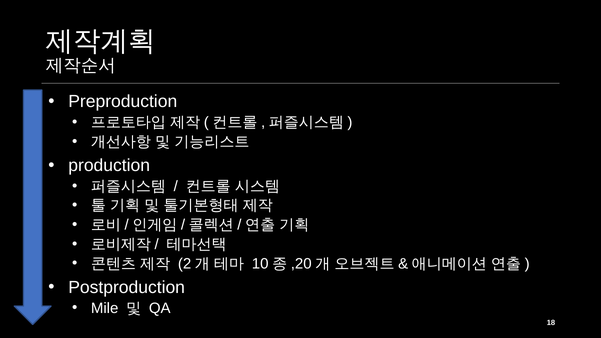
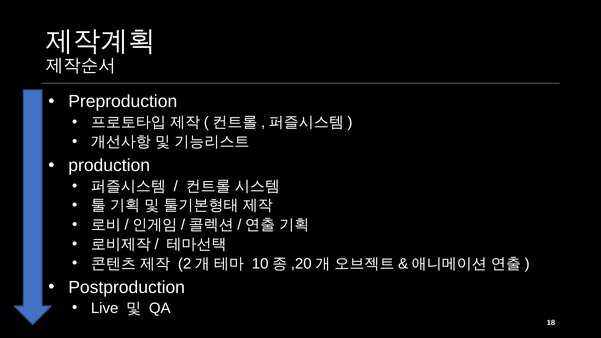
Mile: Mile -> Live
